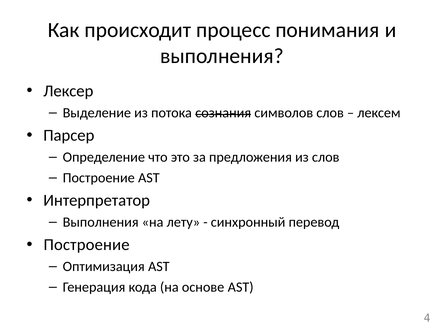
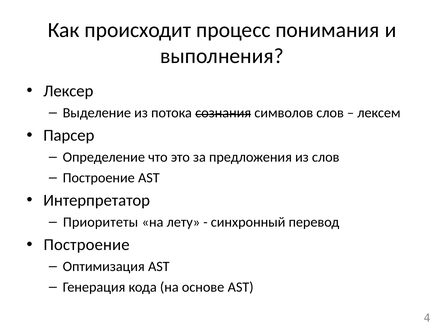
Выполнения at (101, 222): Выполнения -> Приоритеты
